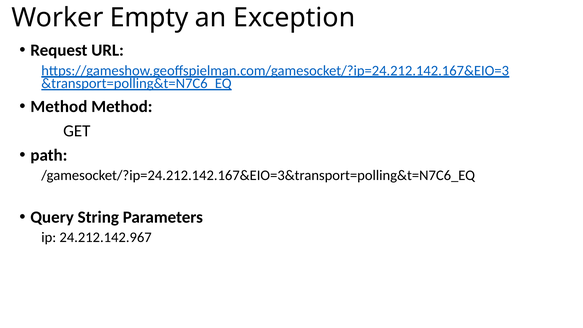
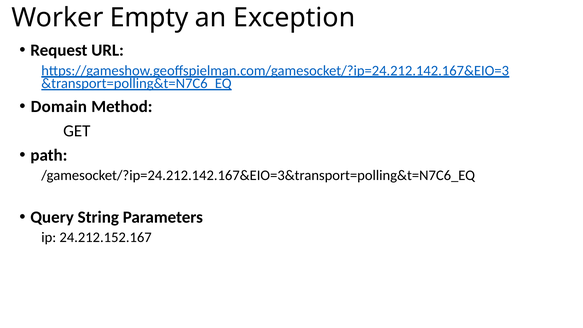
Method at (59, 106): Method -> Domain
24.212.142.967: 24.212.142.967 -> 24.212.152.167
